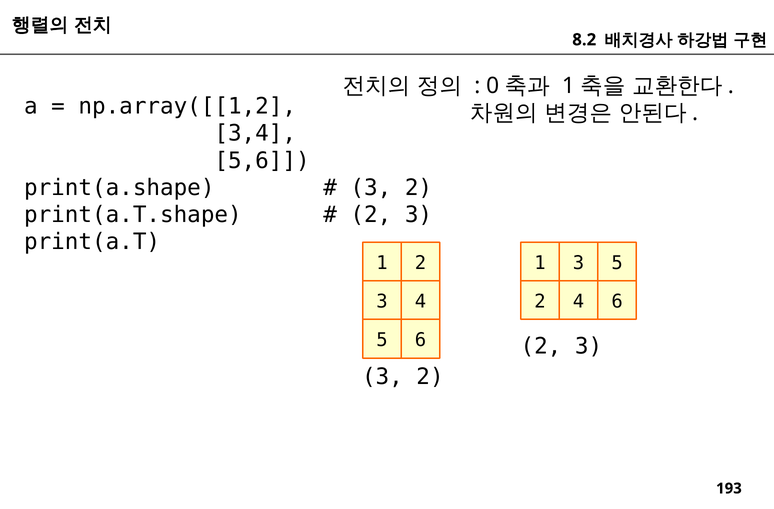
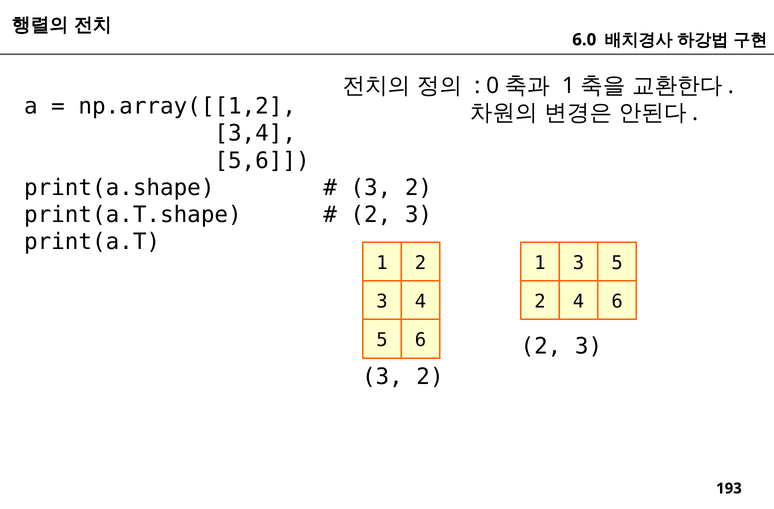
8.2: 8.2 -> 6.0
